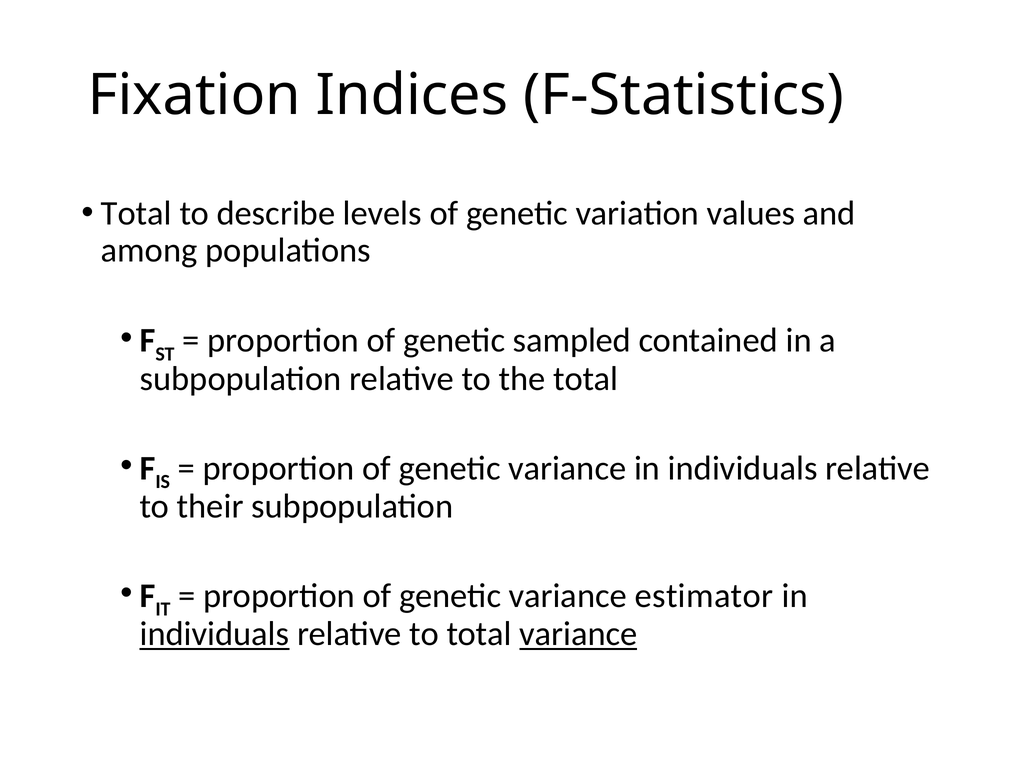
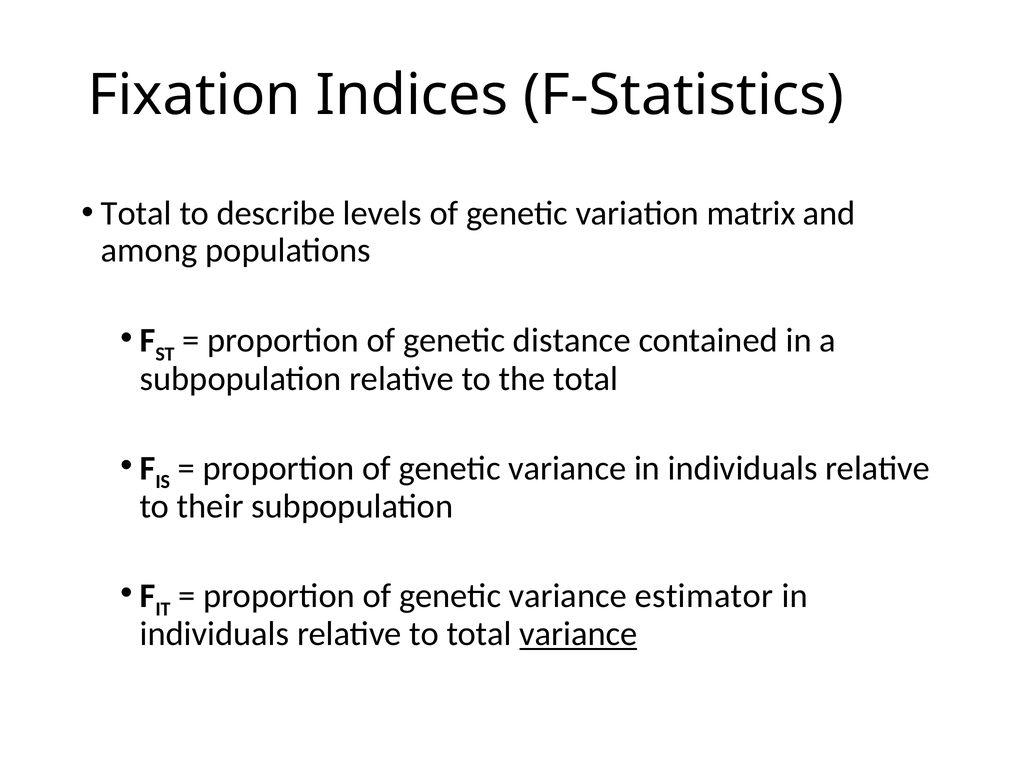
values: values -> matrix
sampled: sampled -> distance
individuals at (215, 634) underline: present -> none
